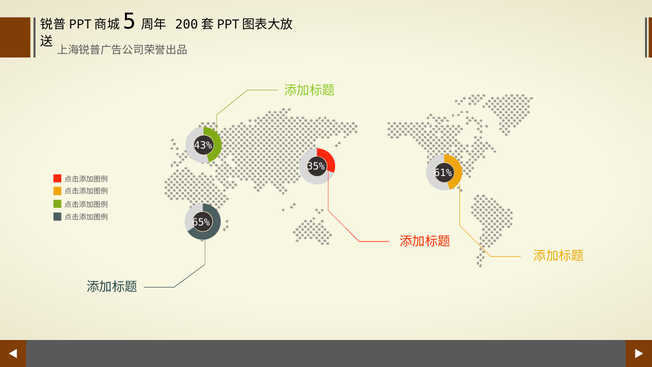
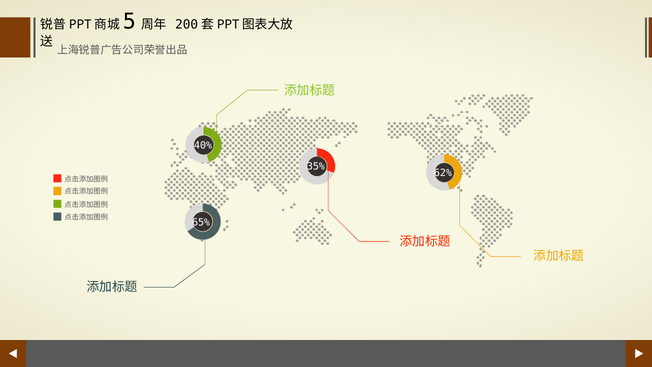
43%: 43% -> 40%
61%: 61% -> 62%
